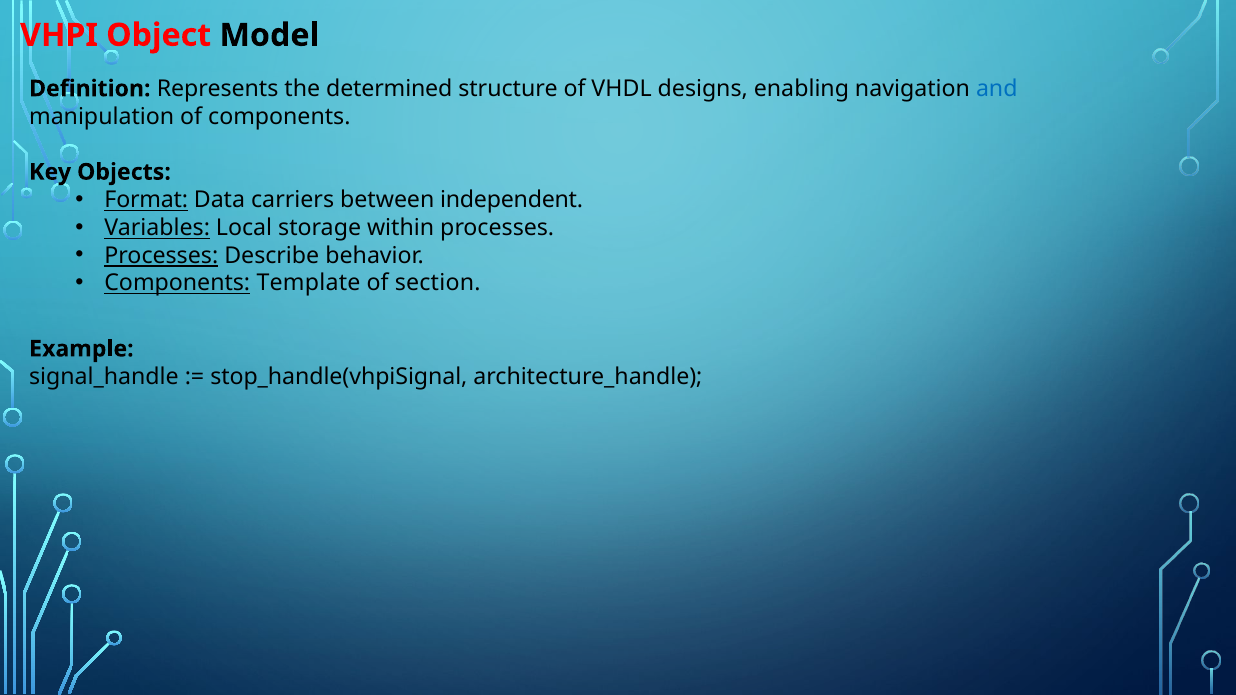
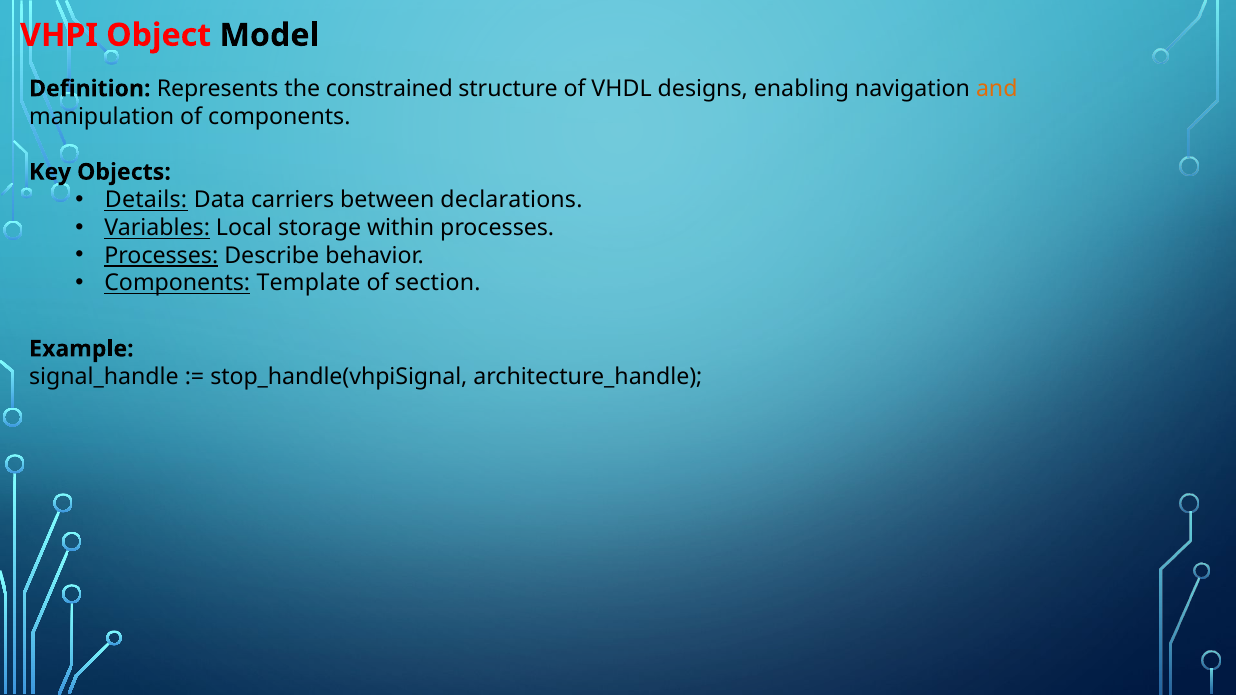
determined: determined -> constrained
and colour: blue -> orange
Format: Format -> Details
independent: independent -> declarations
